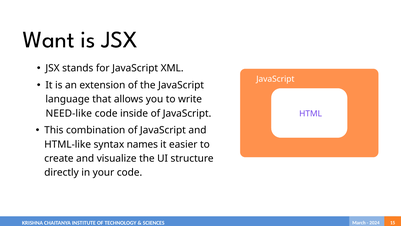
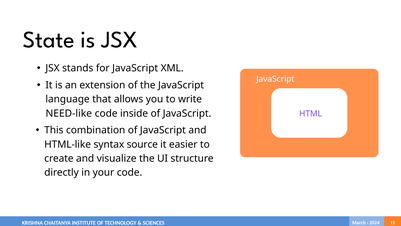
Want: Want -> State
names: names -> source
